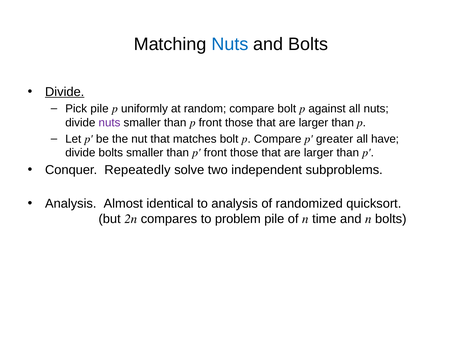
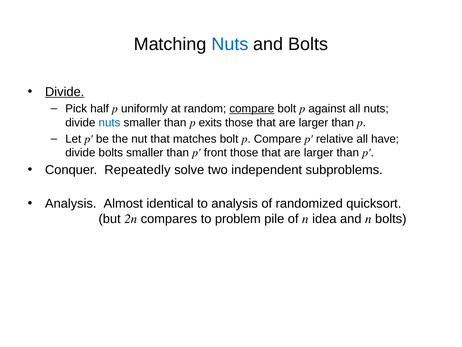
Pick pile: pile -> half
compare at (252, 109) underline: none -> present
nuts at (109, 122) colour: purple -> blue
p front: front -> exits
greater: greater -> relative
time: time -> idea
